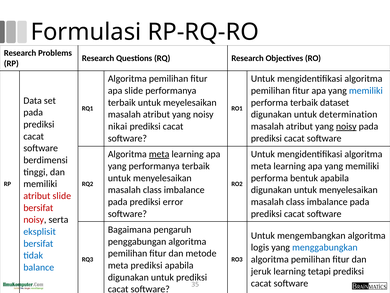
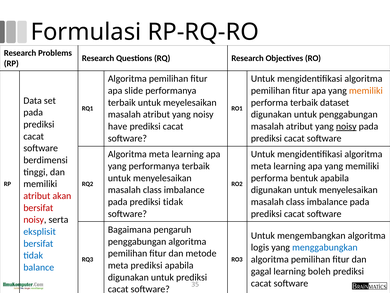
memiliki at (366, 91) colour: blue -> orange
untuk determination: determination -> penggabungan
nikai: nikai -> have
meta at (159, 154) underline: present -> none
atribut slide: slide -> akan
prediksi error: error -> tidak
jeruk: jeruk -> gagal
tetapi: tetapi -> boleh
